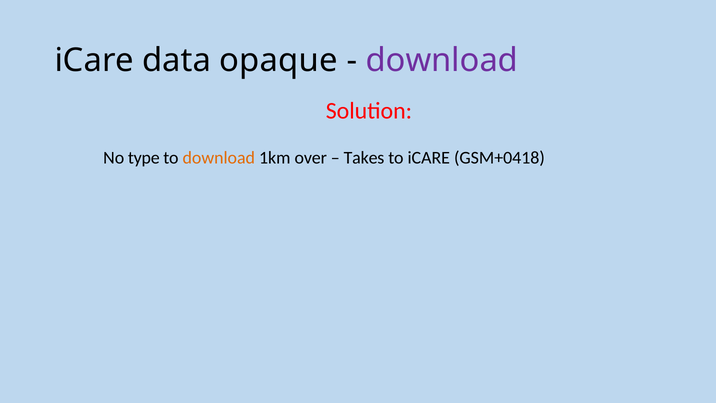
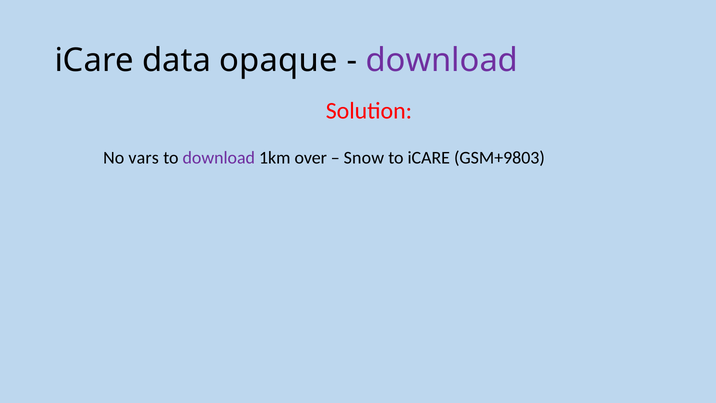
type: type -> vars
download at (219, 158) colour: orange -> purple
Takes: Takes -> Snow
GSM+0418: GSM+0418 -> GSM+9803
